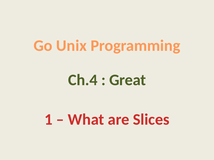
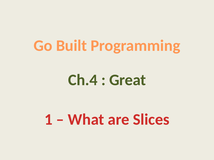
Unix: Unix -> Built
